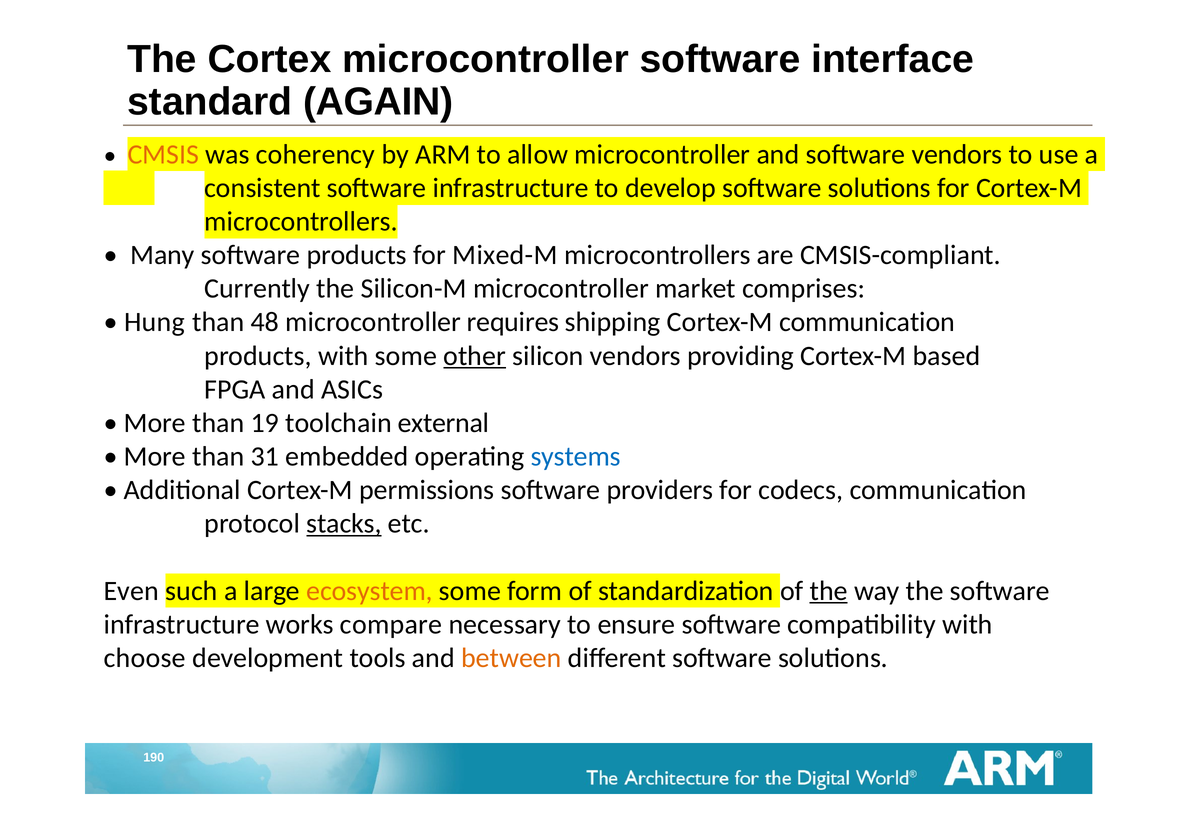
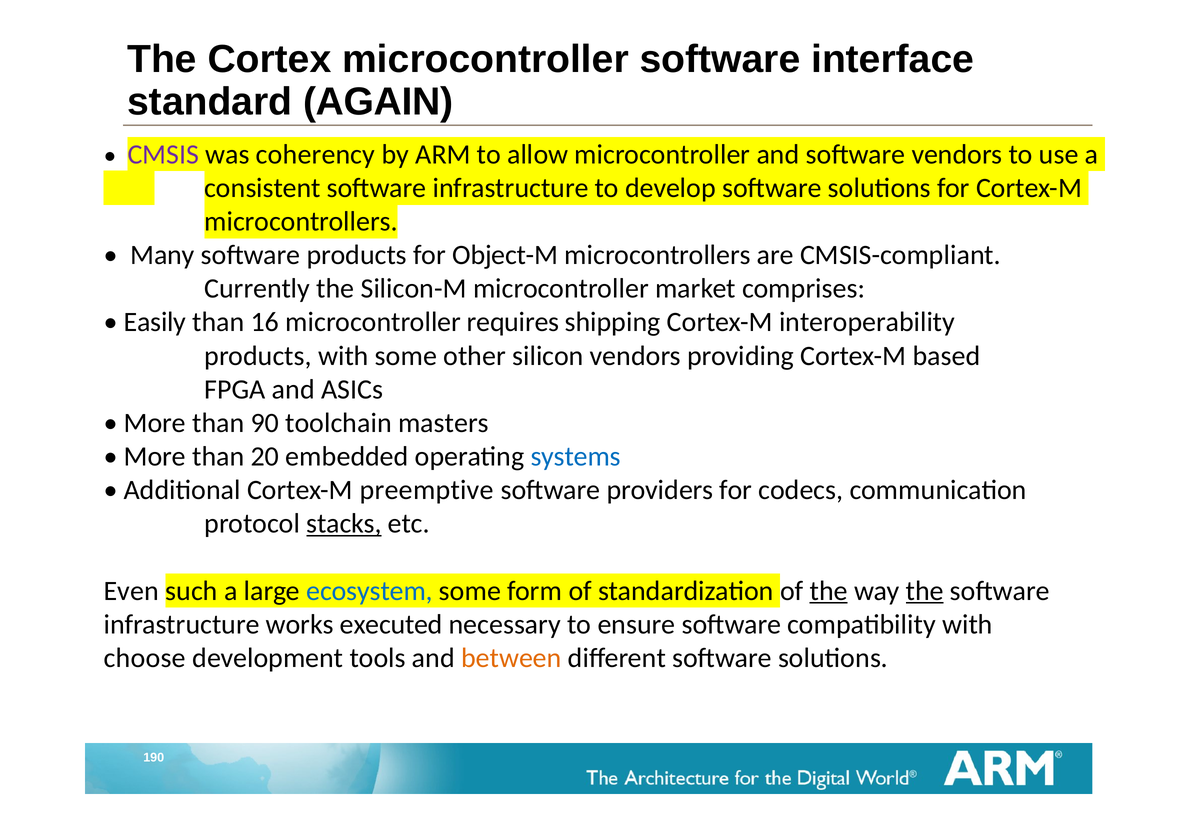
CMSIS colour: orange -> purple
Mixed-M: Mixed-M -> Object-M
Hung: Hung -> Easily
48: 48 -> 16
Cortex-M communication: communication -> interoperability
other underline: present -> none
19: 19 -> 90
external: external -> masters
31: 31 -> 20
permissions: permissions -> preemptive
ecosystem colour: orange -> blue
the at (925, 591) underline: none -> present
compare: compare -> executed
